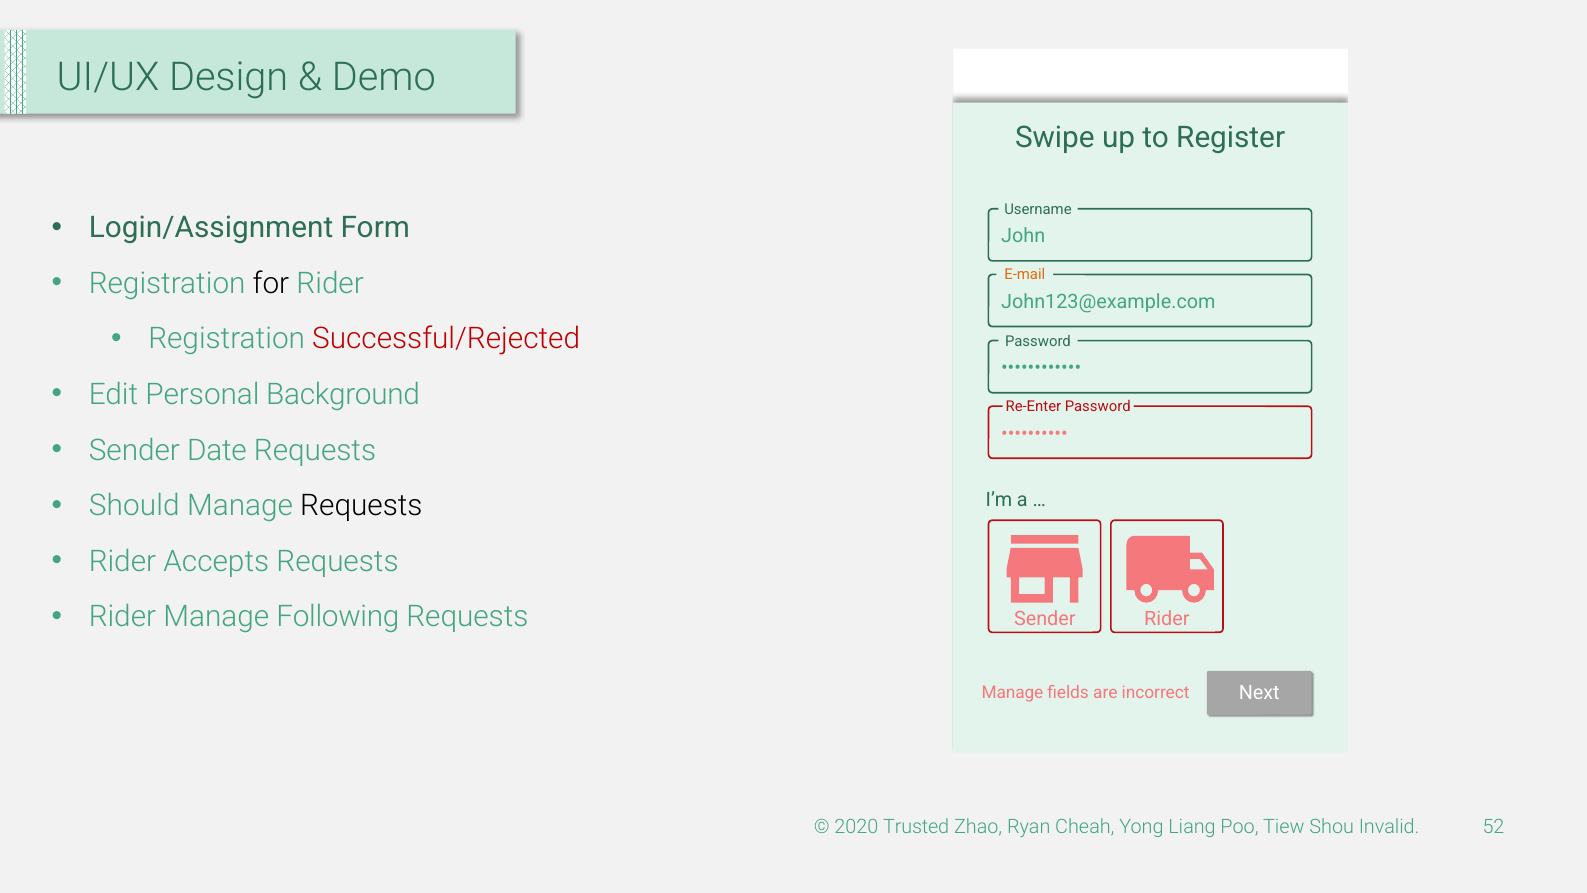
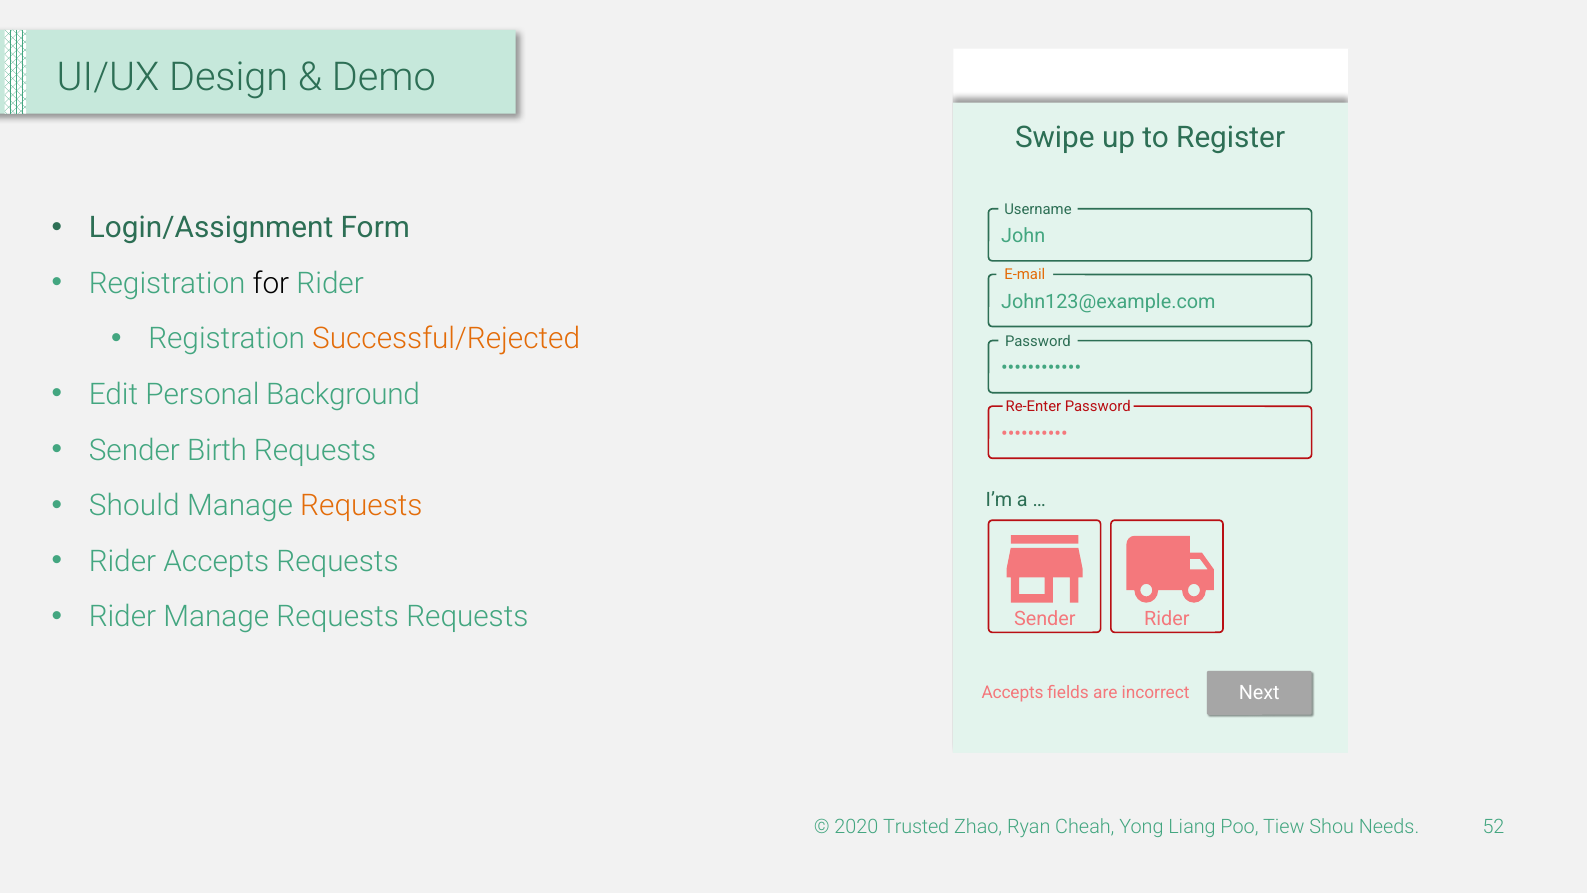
Successful/Rejected colour: red -> orange
Date: Date -> Birth
Requests at (361, 506) colour: black -> orange
Rider Manage Following: Following -> Requests
Manage at (1013, 693): Manage -> Accepts
Invalid: Invalid -> Needs
